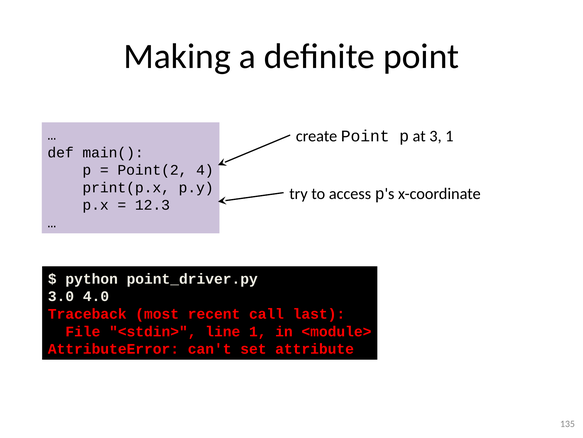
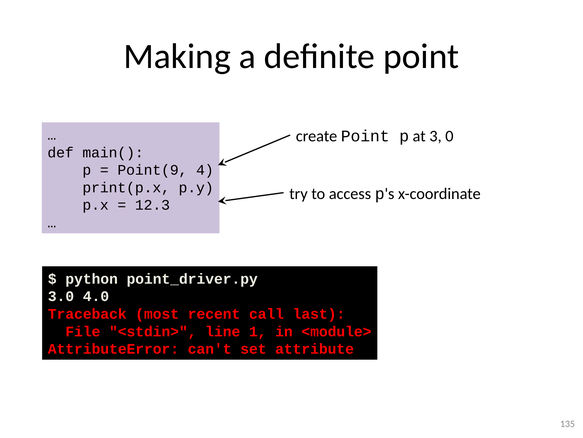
3 1: 1 -> 0
Point(2: Point(2 -> Point(9
